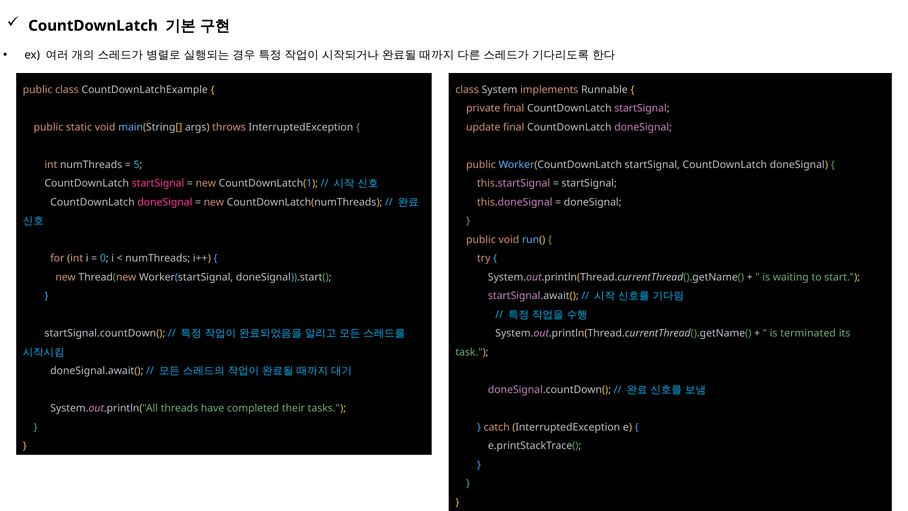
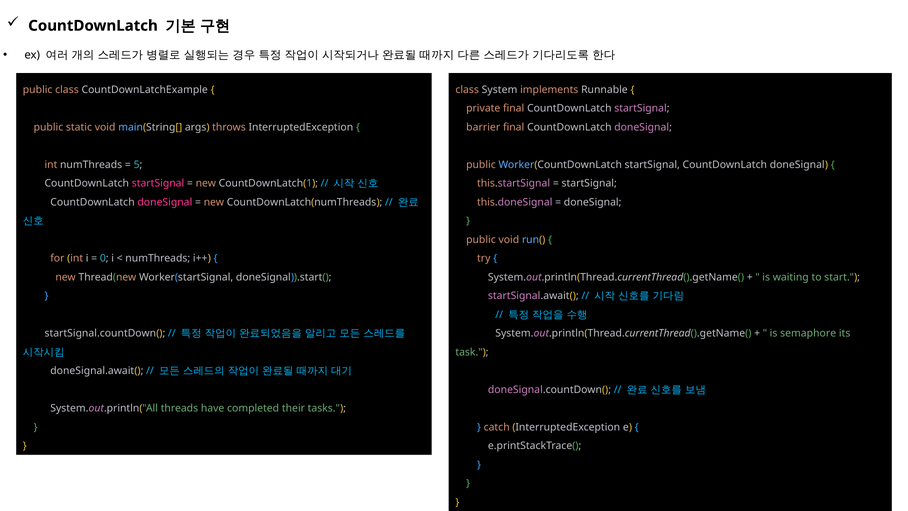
update: update -> barrier
terminated: terminated -> semaphore
